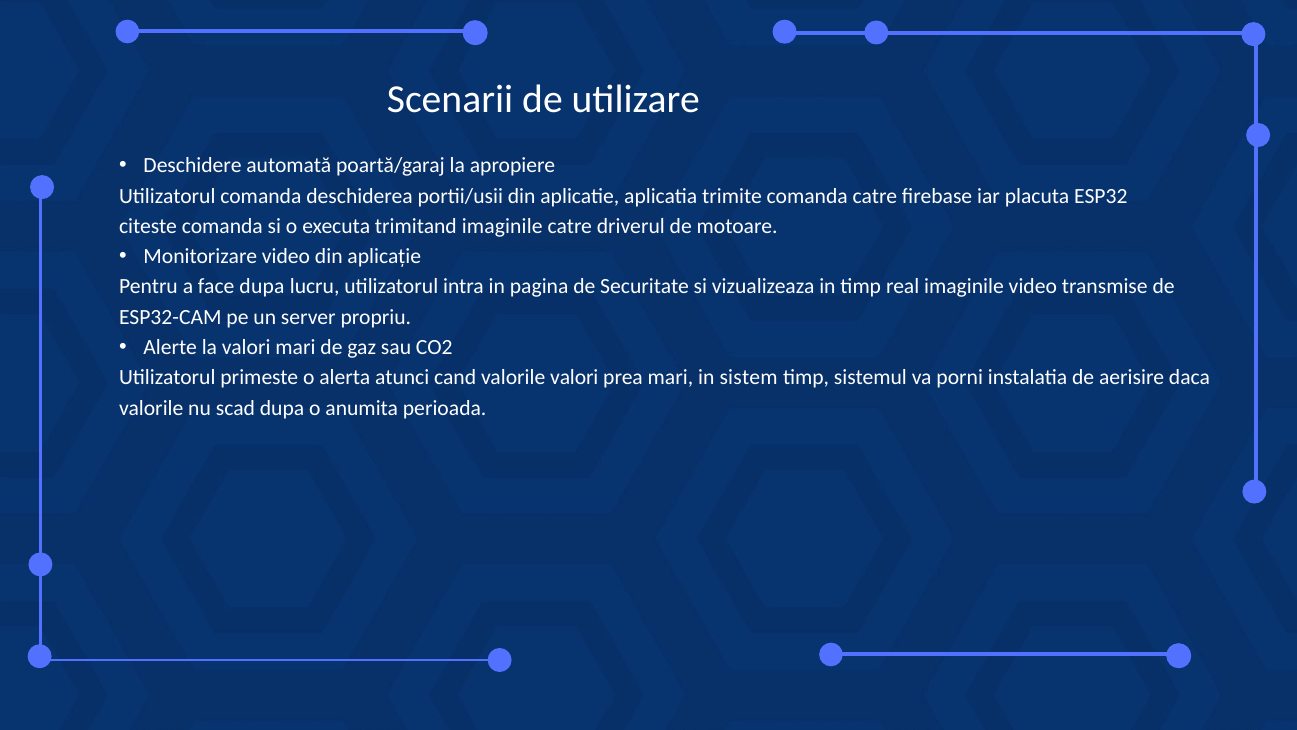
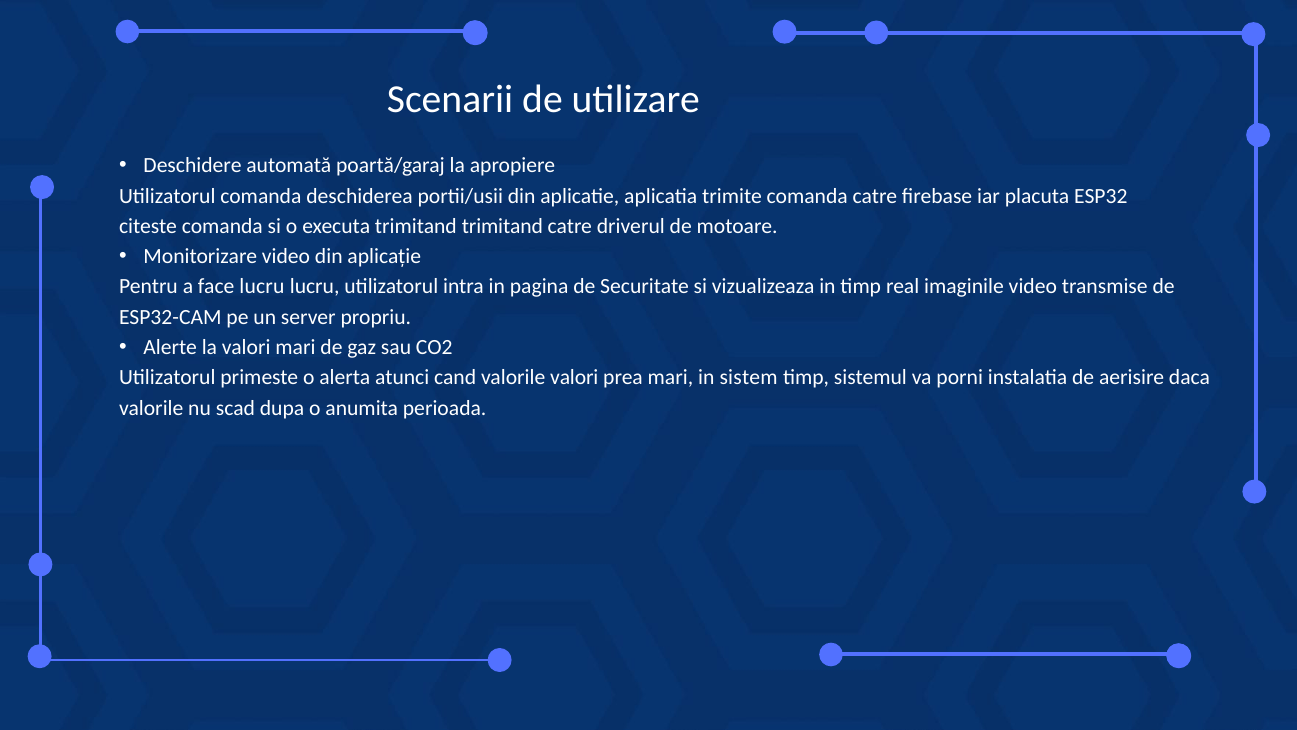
trimitand imaginile: imaginile -> trimitand
face dupa: dupa -> lucru
